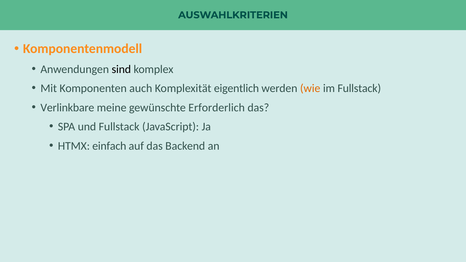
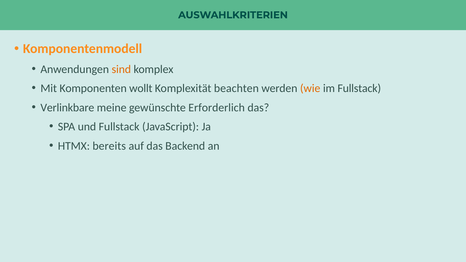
sind colour: black -> orange
auch: auch -> wollt
eigentlich: eigentlich -> beachten
einfach: einfach -> bereits
